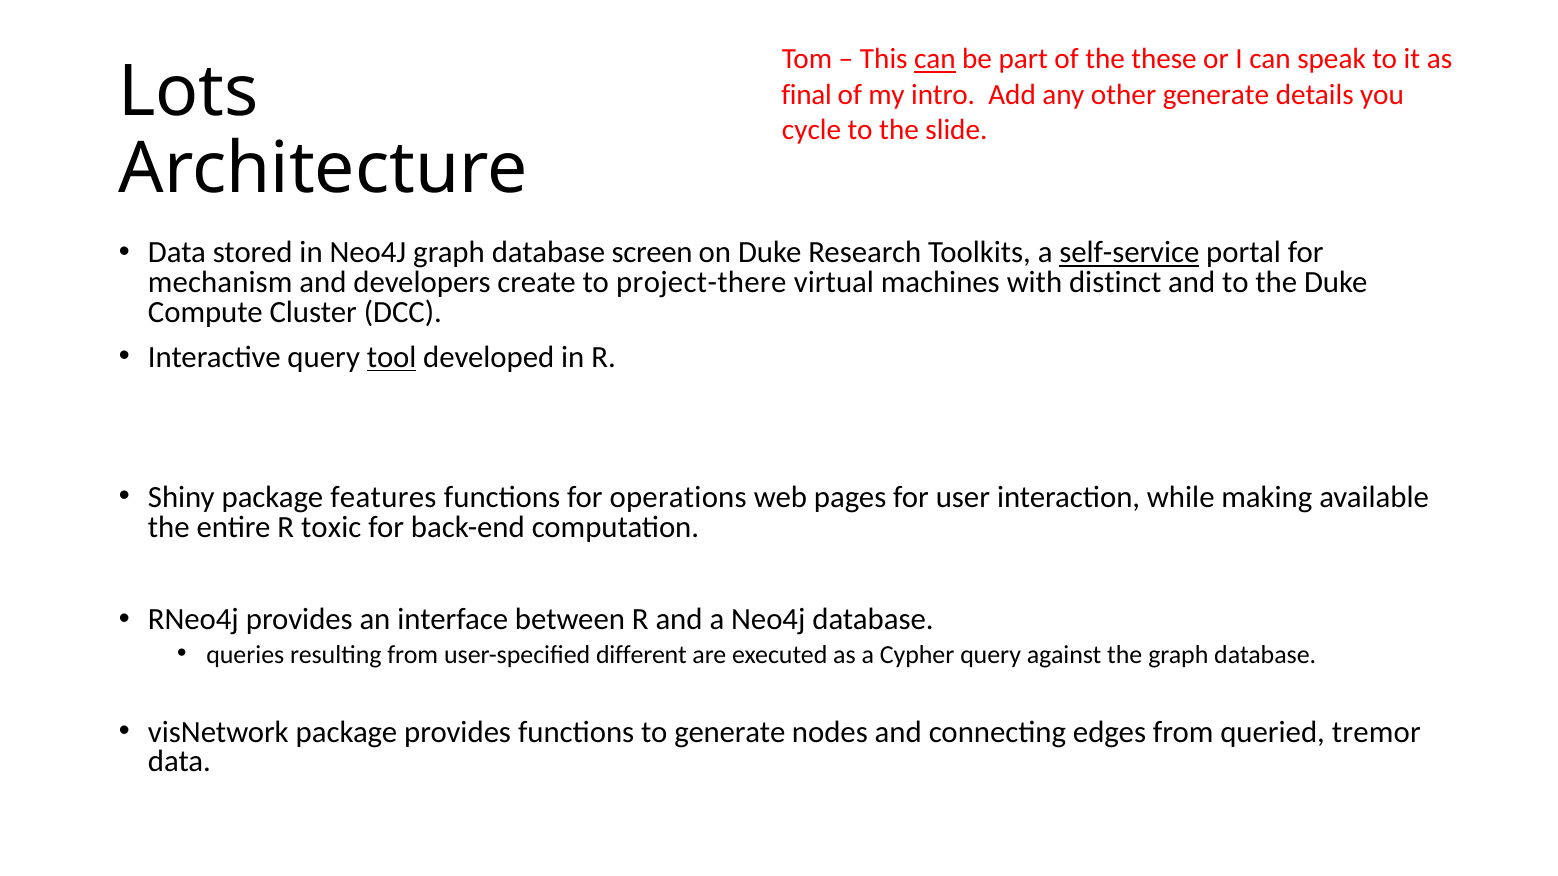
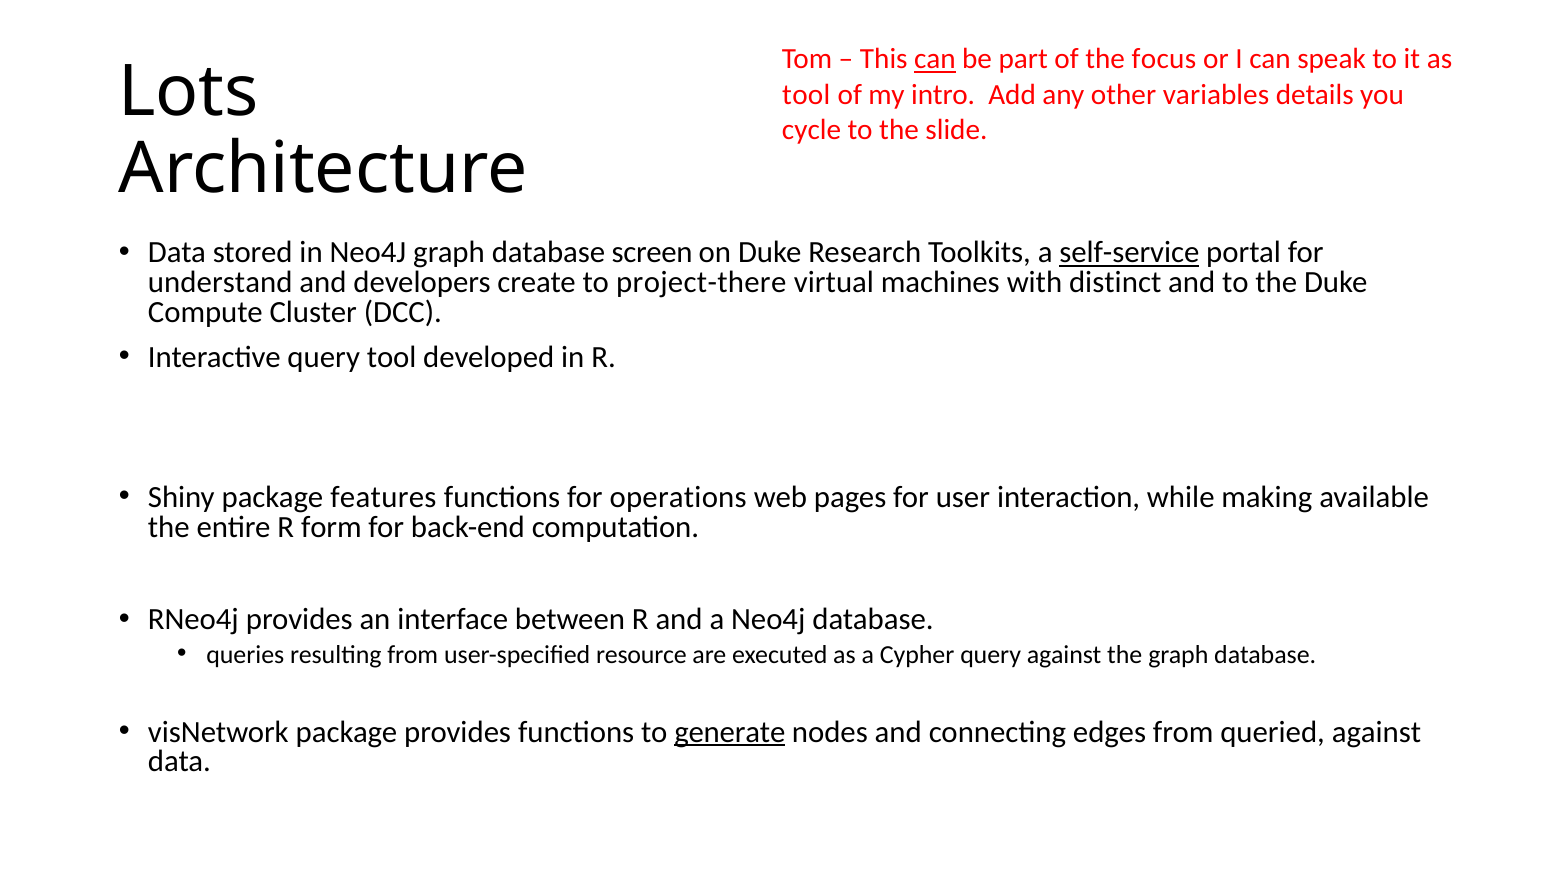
these: these -> focus
final at (807, 94): final -> tool
other generate: generate -> variables
mechanism: mechanism -> understand
tool at (392, 357) underline: present -> none
toxic: toxic -> form
different: different -> resource
generate at (730, 732) underline: none -> present
queried tremor: tremor -> against
